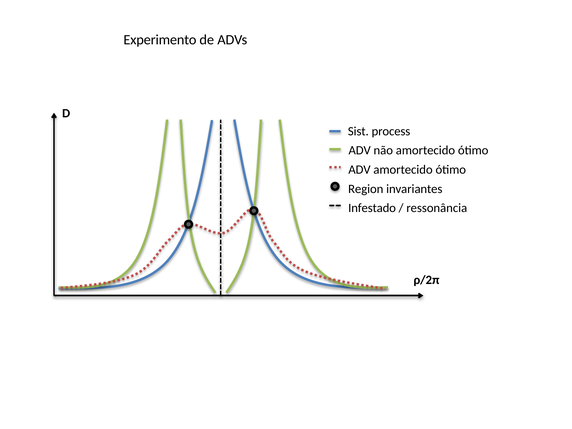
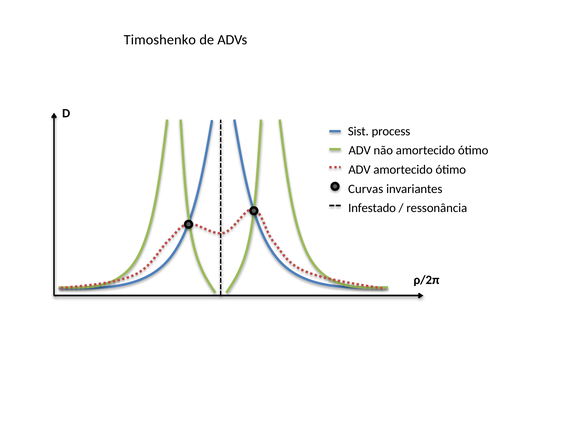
Experimento: Experimento -> Timoshenko
Region: Region -> Curvas
